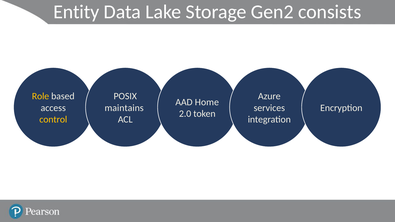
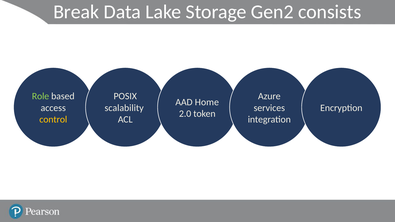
Entity: Entity -> Break
Role colour: yellow -> light green
maintains: maintains -> scalability
